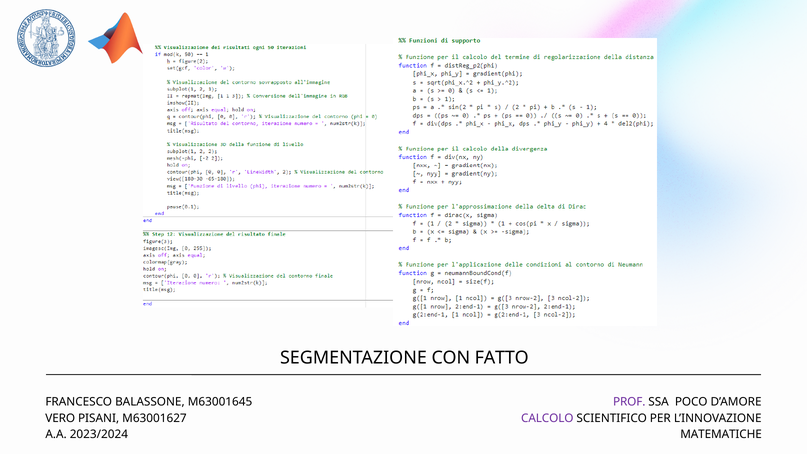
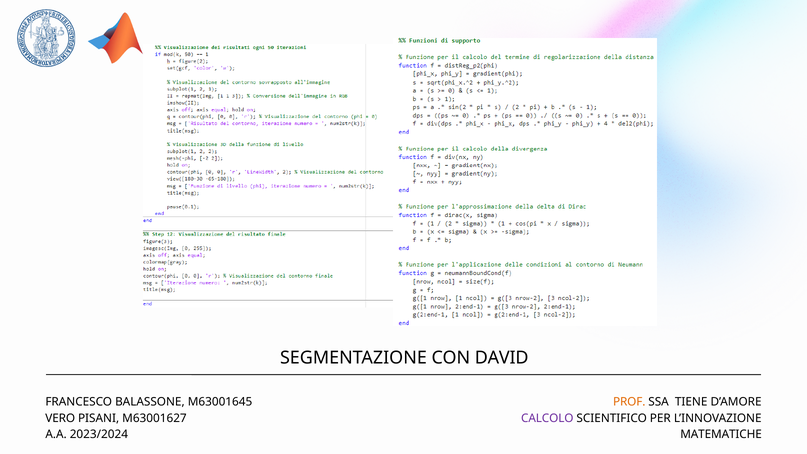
FATTO: FATTO -> DAVID
PROF colour: purple -> orange
POCO: POCO -> TIENE
